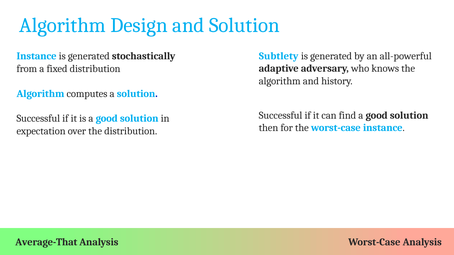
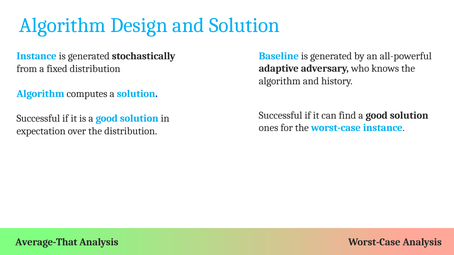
Subtlety: Subtlety -> Baseline
then: then -> ones
